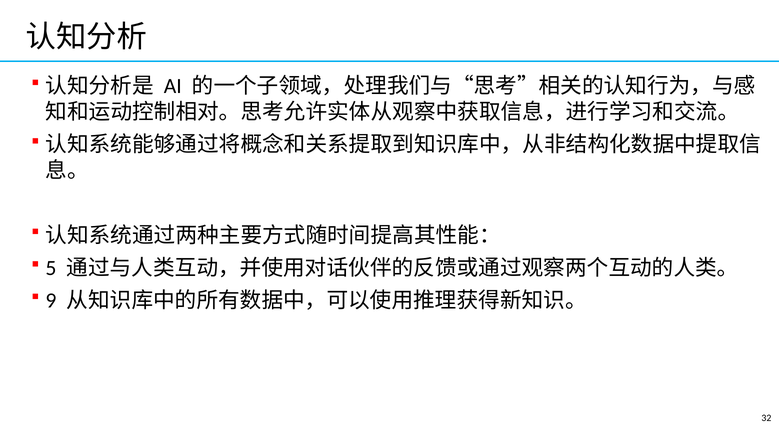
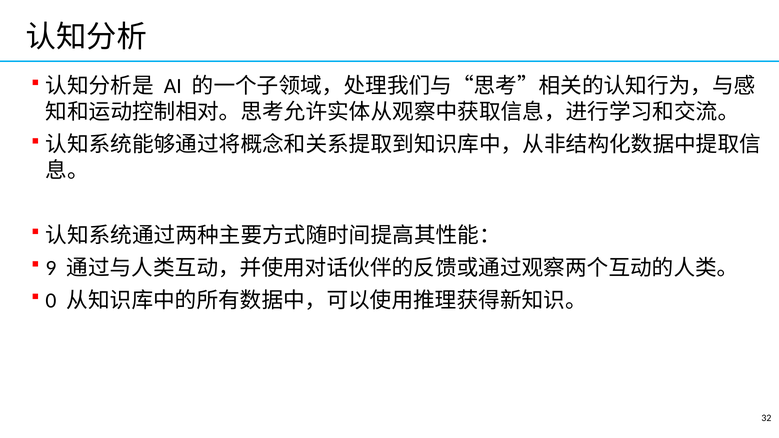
5: 5 -> 9
9: 9 -> 0
